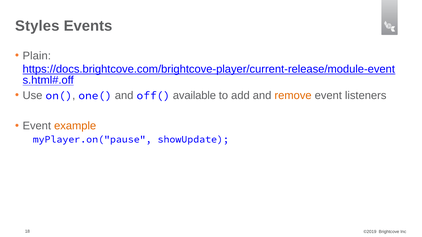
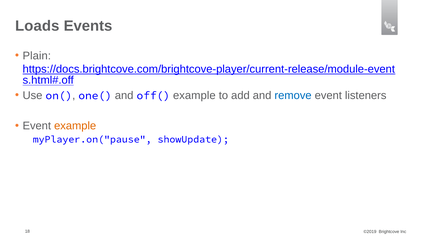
Styles: Styles -> Loads
off( available: available -> example
remove colour: orange -> blue
